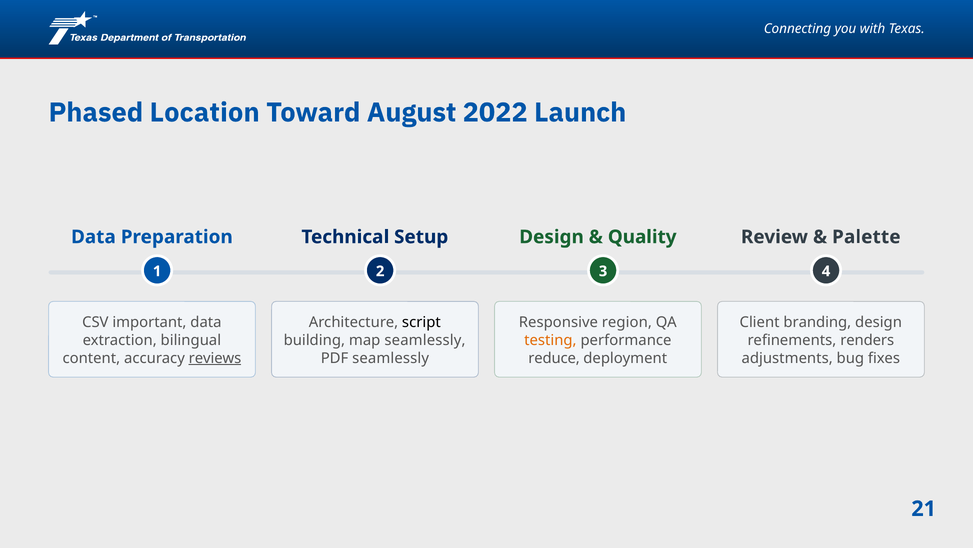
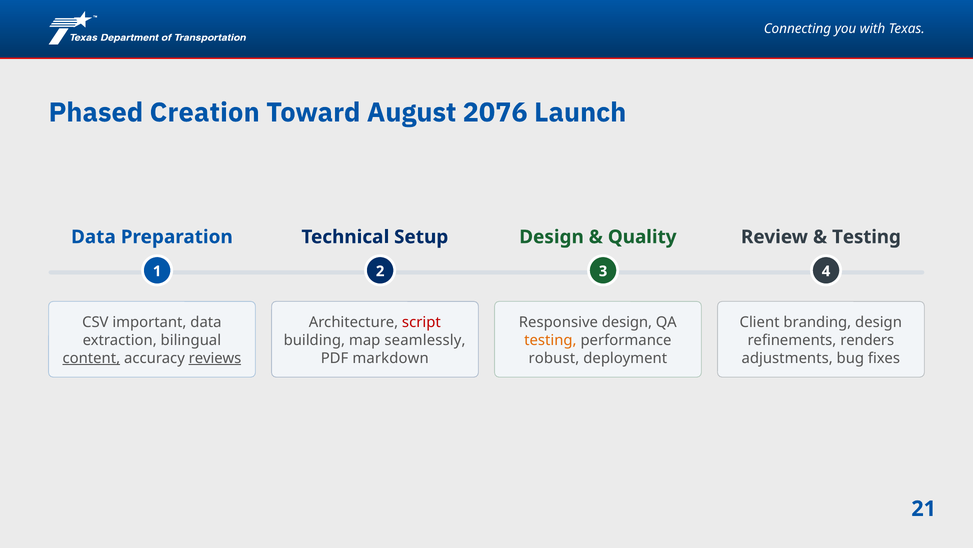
Location: Location -> Creation
2022: 2022 -> 2076
Palette at (866, 237): Palette -> Testing
script colour: black -> red
Responsive region: region -> design
content underline: none -> present
PDF seamlessly: seamlessly -> markdown
reduce: reduce -> robust
